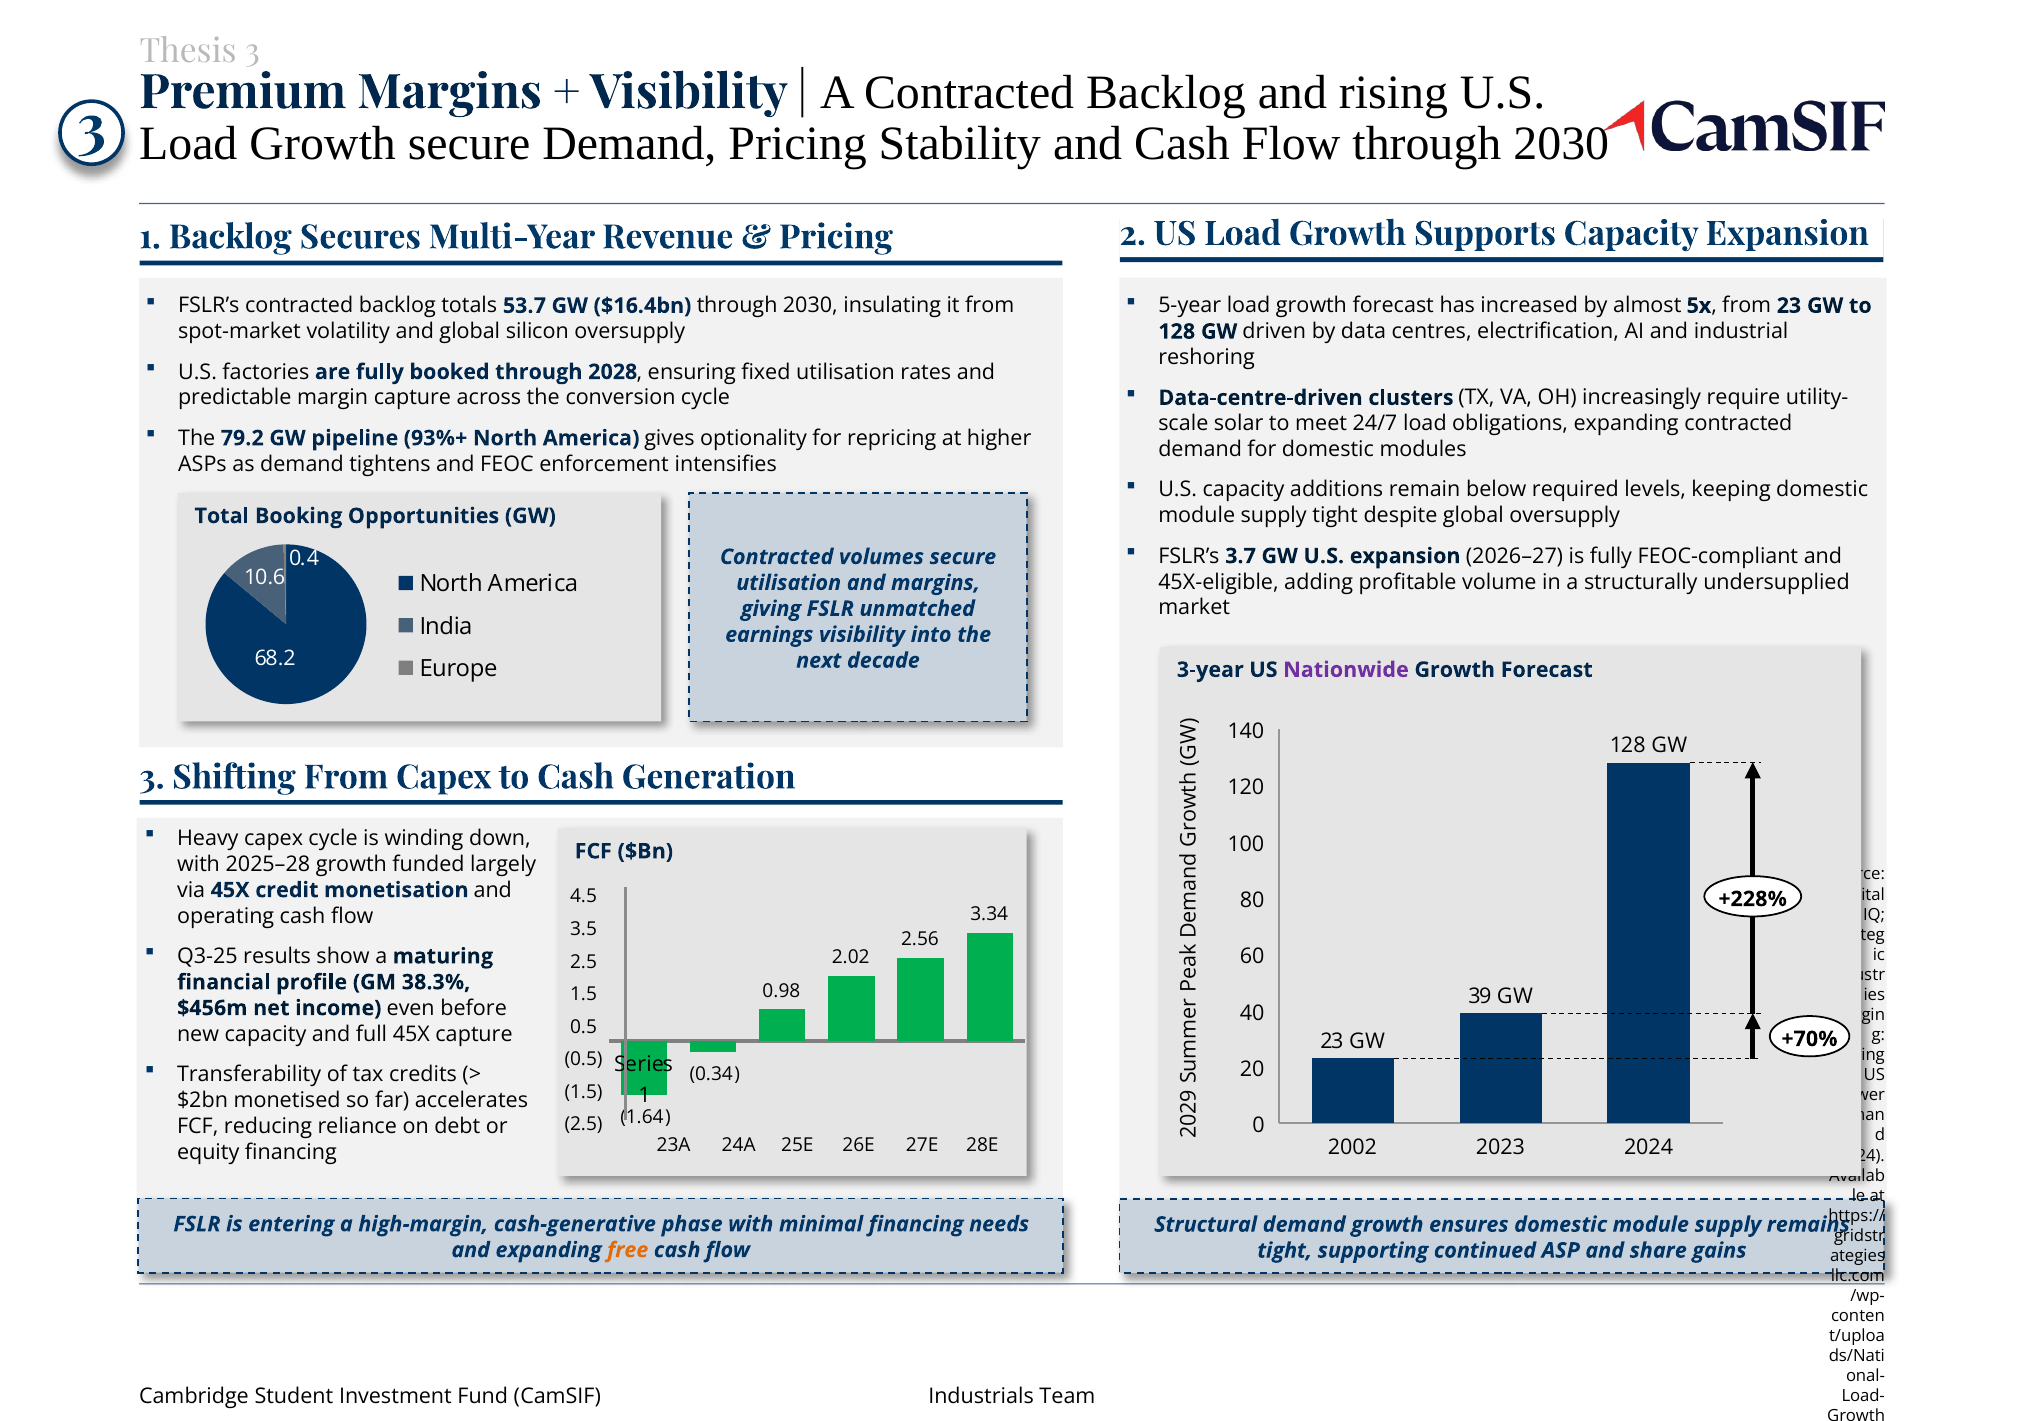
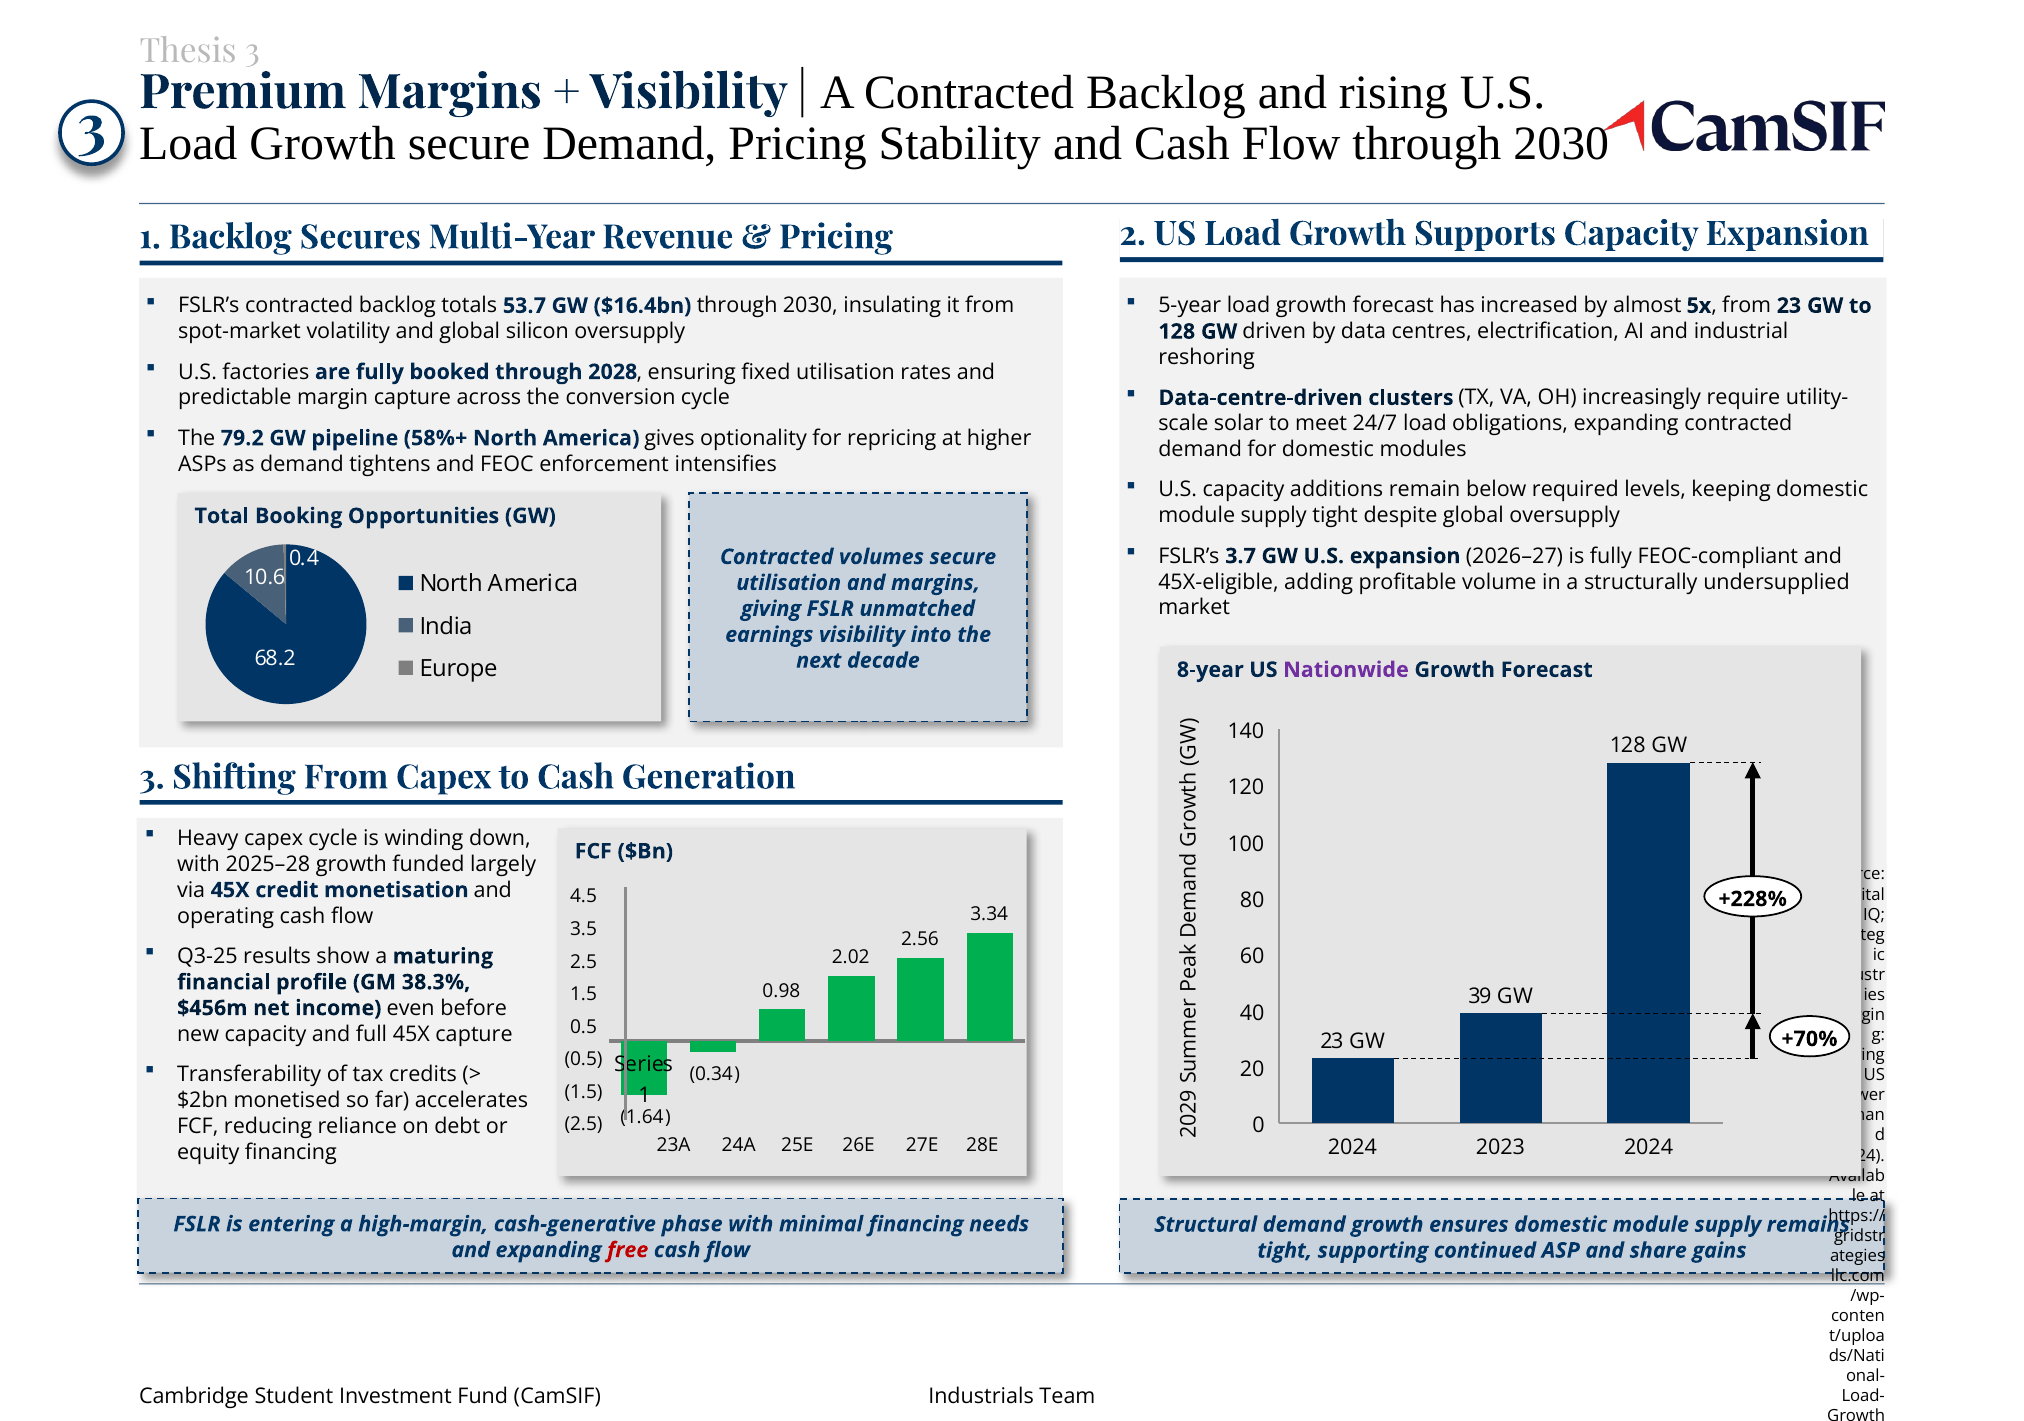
93%+: 93%+ -> 58%+
3-year: 3-year -> 8-year
2002 at (1352, 1148): 2002 -> 2024
free colour: orange -> red
